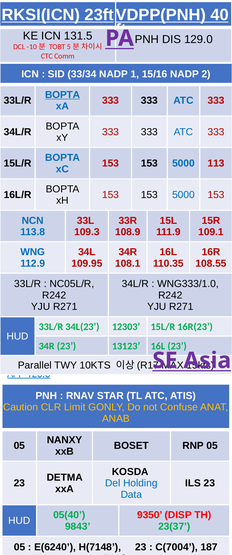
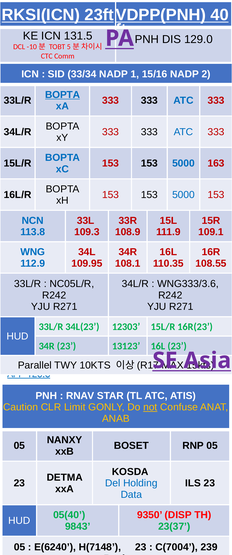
113: 113 -> 163
WNG333/1.0: WNG333/1.0 -> WNG333/3.6
not underline: none -> present
187: 187 -> 239
